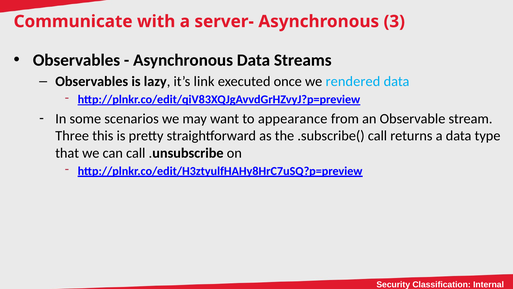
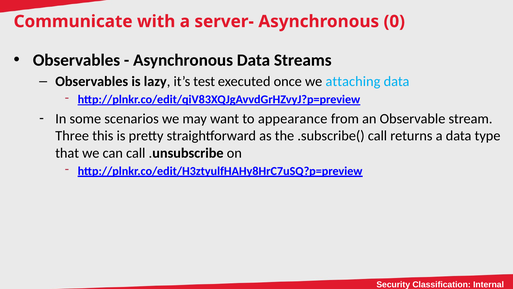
3: 3 -> 0
link: link -> test
rendered: rendered -> attaching
